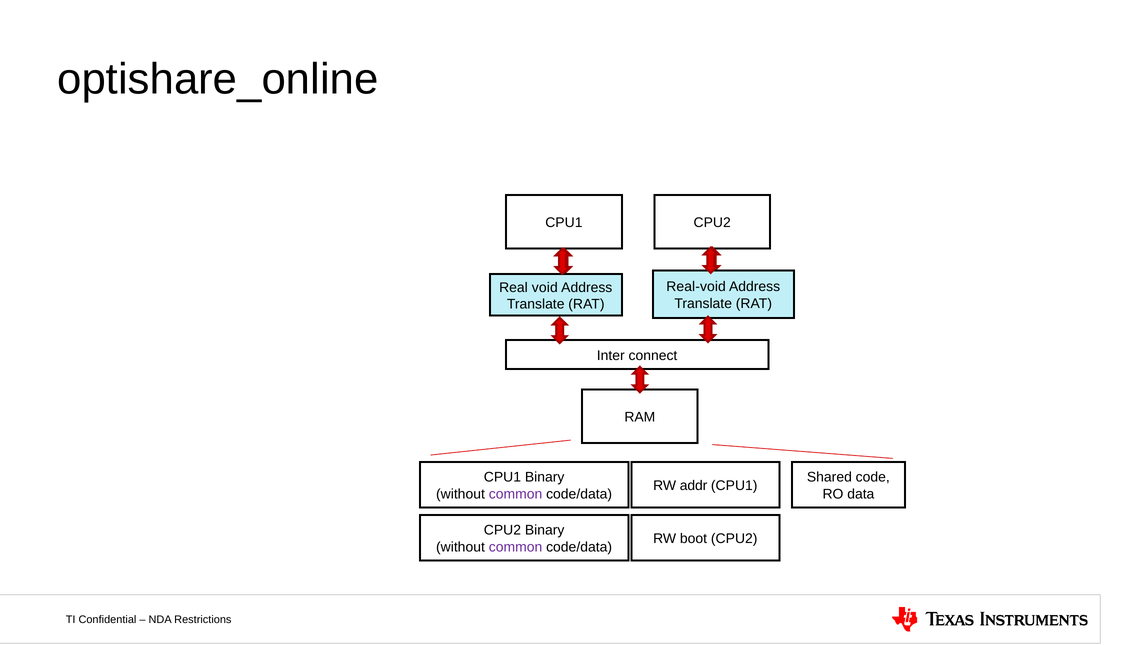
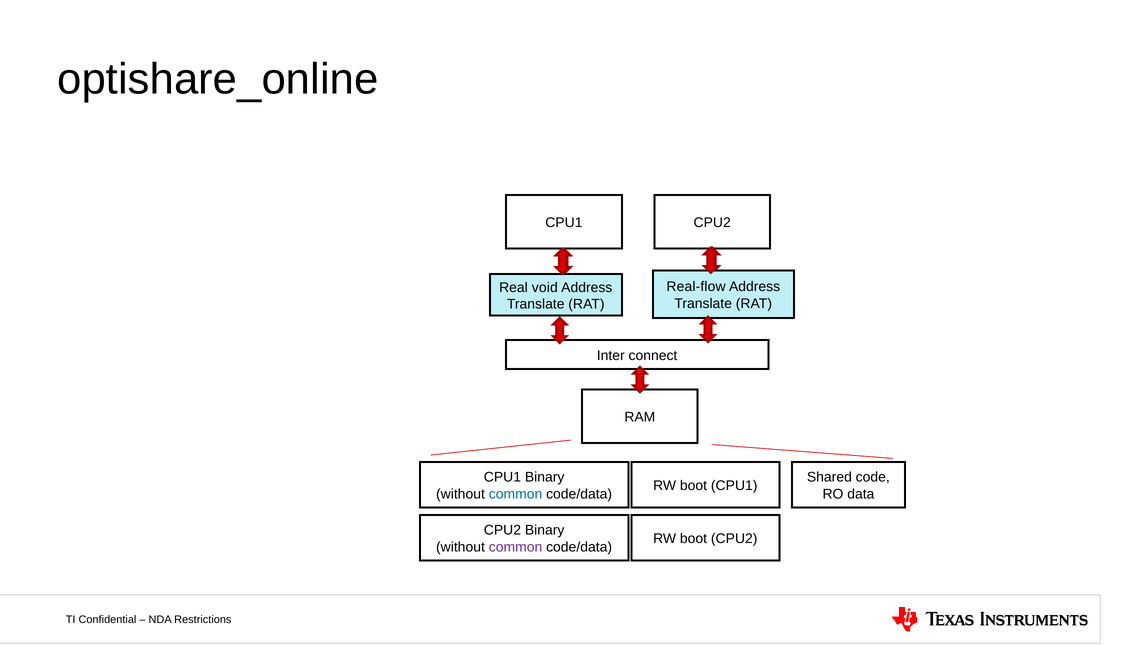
Real-void: Real-void -> Real-flow
addr at (694, 485): addr -> boot
common at (516, 494) colour: purple -> blue
